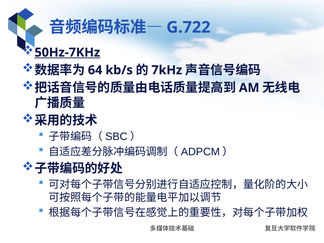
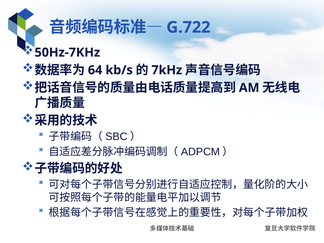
50Hz-7KHz underline: present -> none
